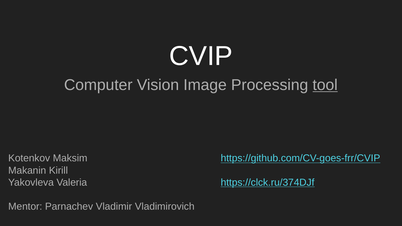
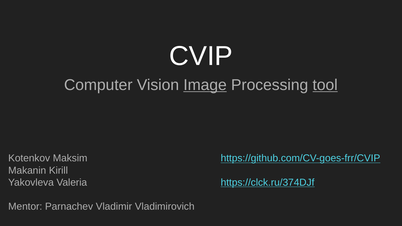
Image underline: none -> present
